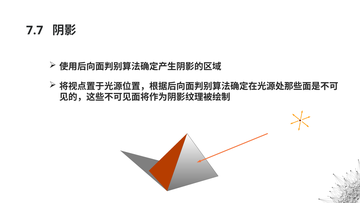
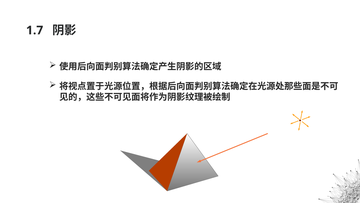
7.7: 7.7 -> 1.7
